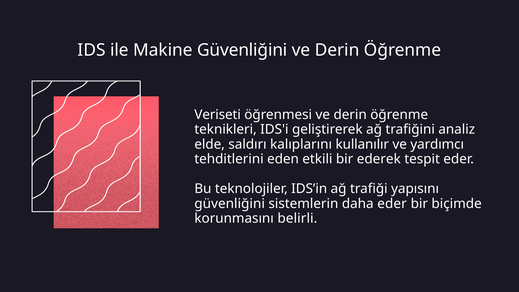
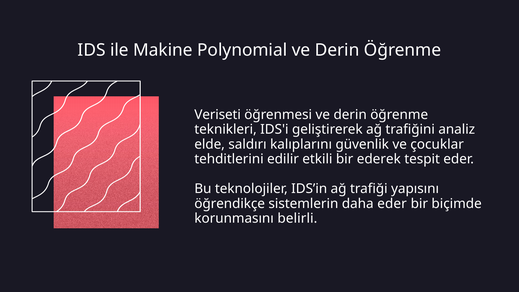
Makine Güvenliğini: Güvenliğini -> Polynomial
kullanılır: kullanılır -> güvenlik
yardımcı: yardımcı -> çocuklar
eden: eden -> edilir
güvenliğini at (230, 204): güvenliğini -> öğrendikçe
